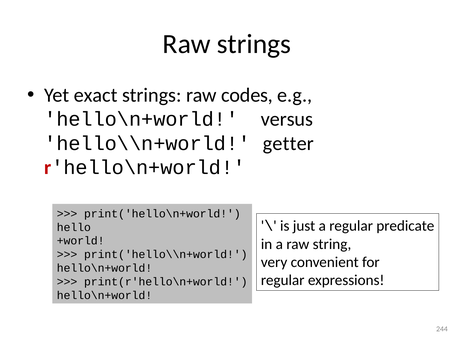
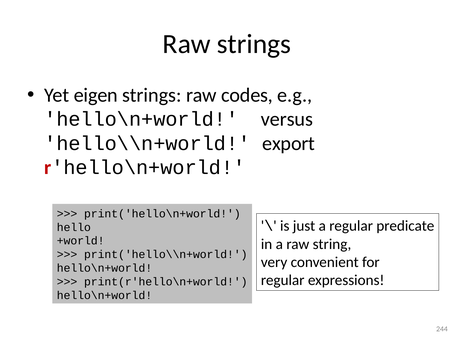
exact: exact -> eigen
getter: getter -> export
